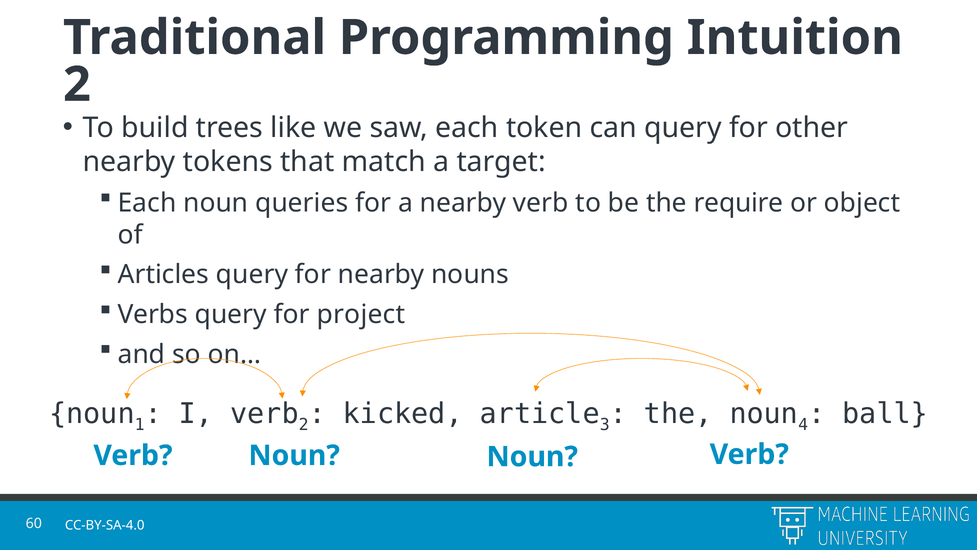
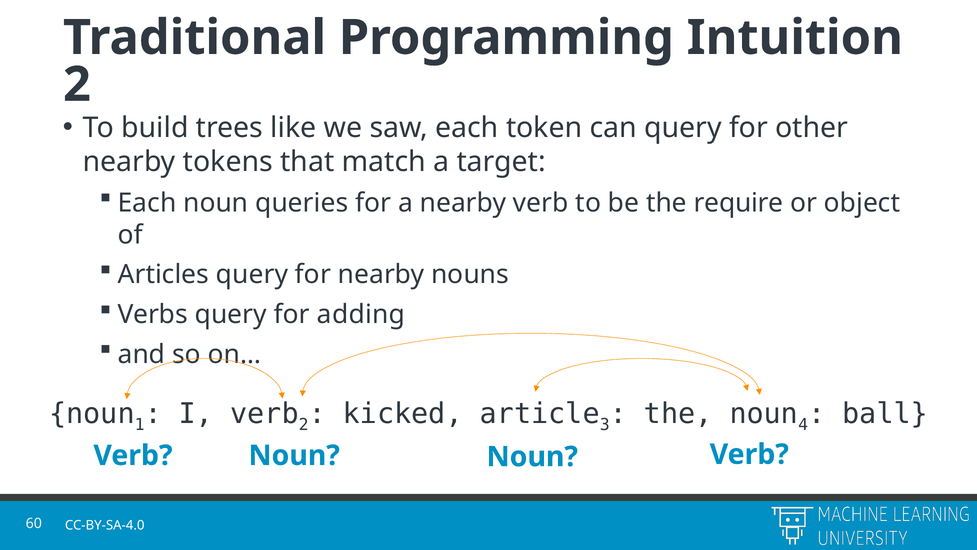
project: project -> adding
